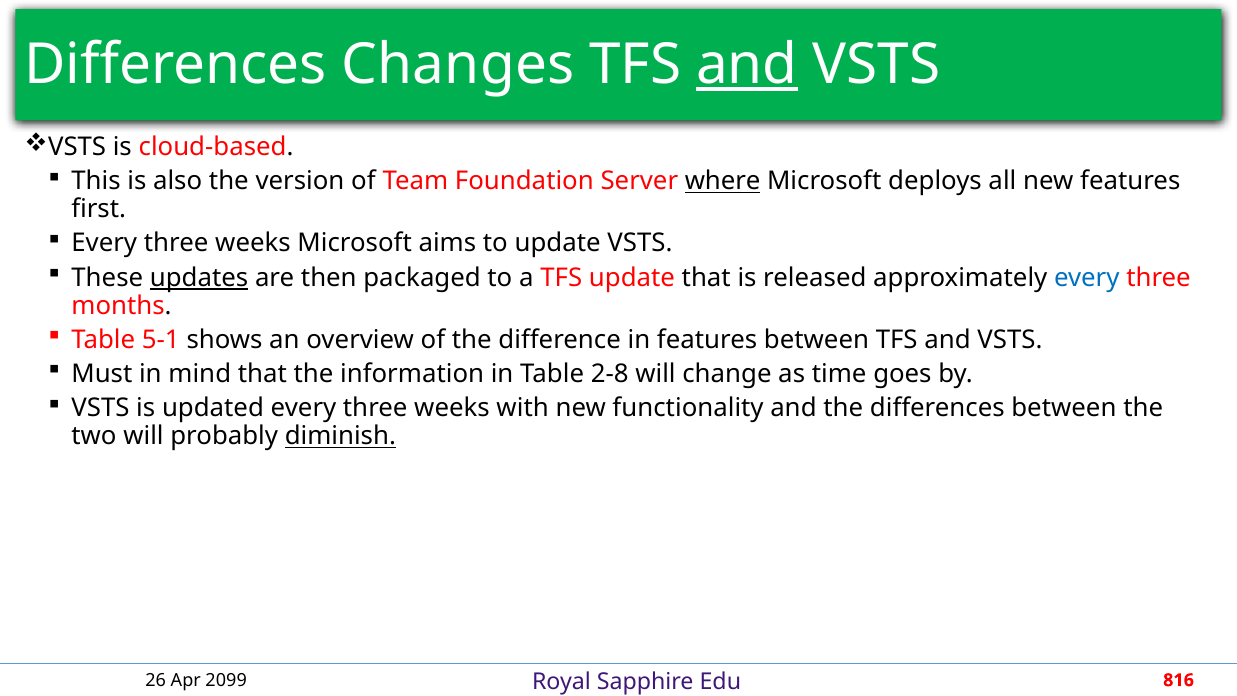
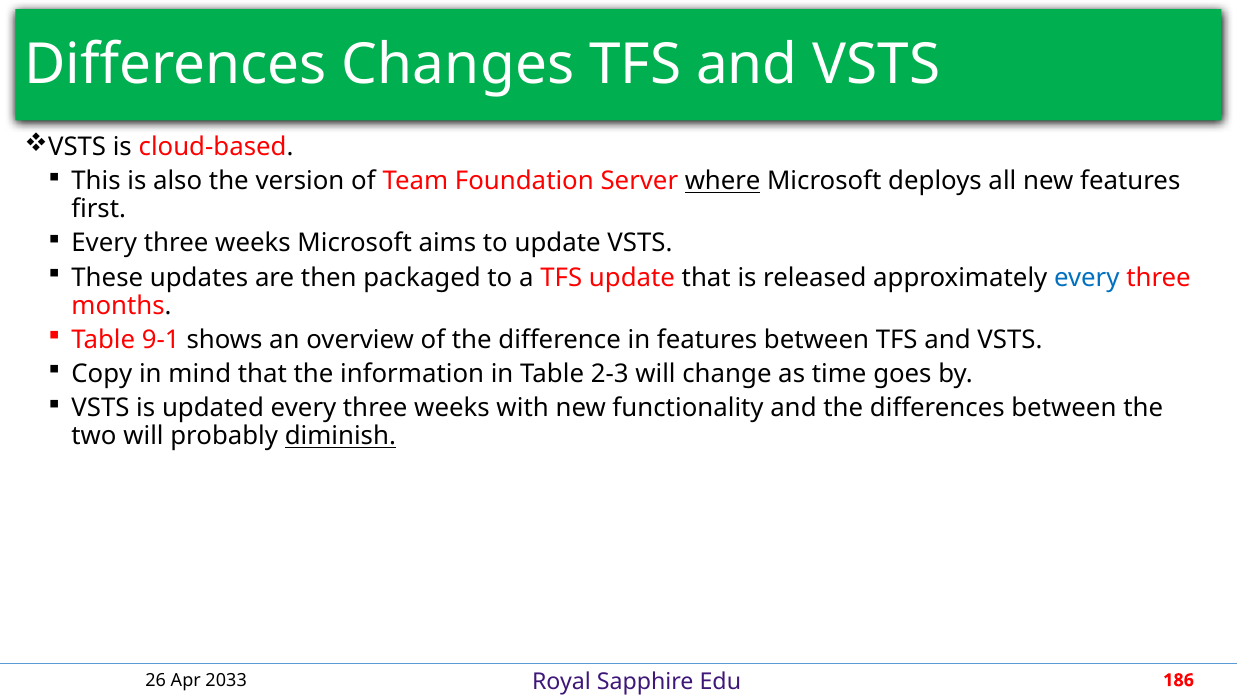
and at (747, 64) underline: present -> none
updates underline: present -> none
5-1: 5-1 -> 9-1
Must: Must -> Copy
2-8: 2-8 -> 2-3
2099: 2099 -> 2033
816: 816 -> 186
